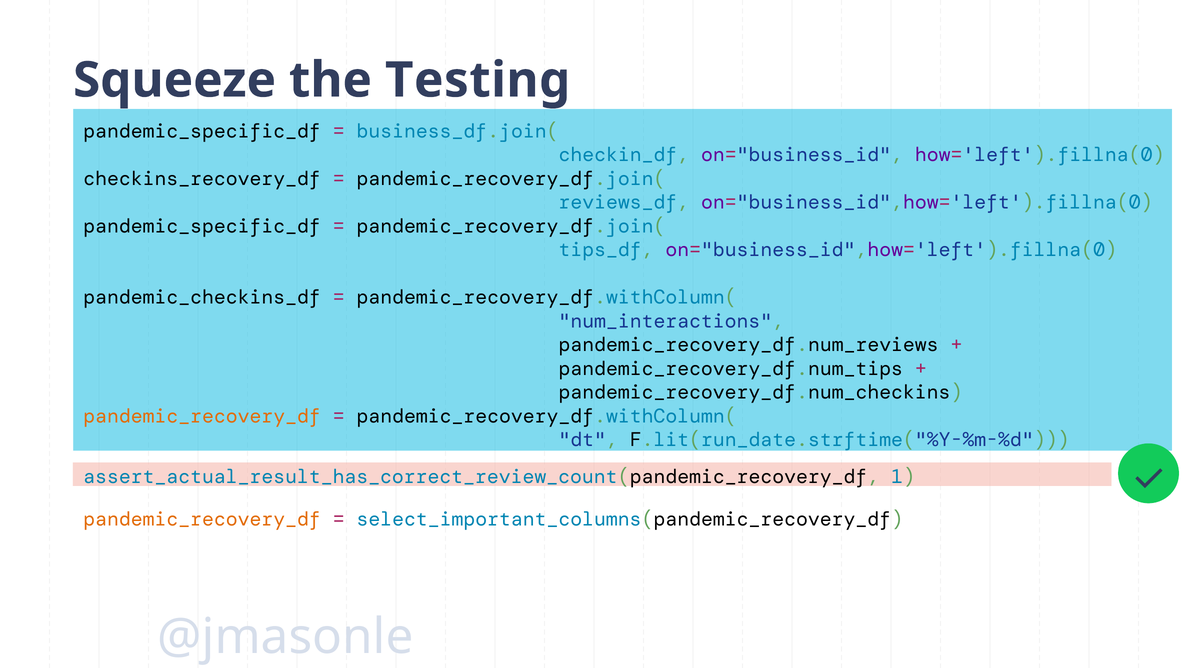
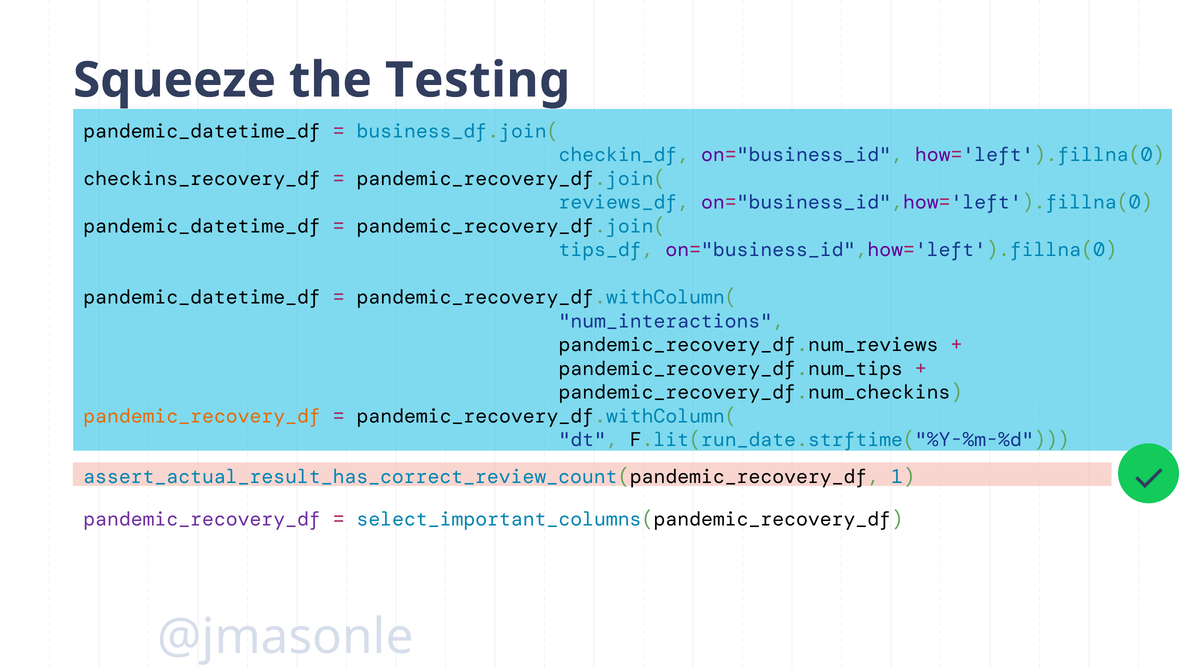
pandemic_specific_df at (202, 131): pandemic_specific_df -> pandemic_datetime_df
pandemic_specific_df at (202, 226): pandemic_specific_df -> pandemic_datetime_df
pandemic_checkins_df at (202, 298): pandemic_checkins_df -> pandemic_datetime_df
pandemic_recovery_df at (202, 519) colour: orange -> purple
